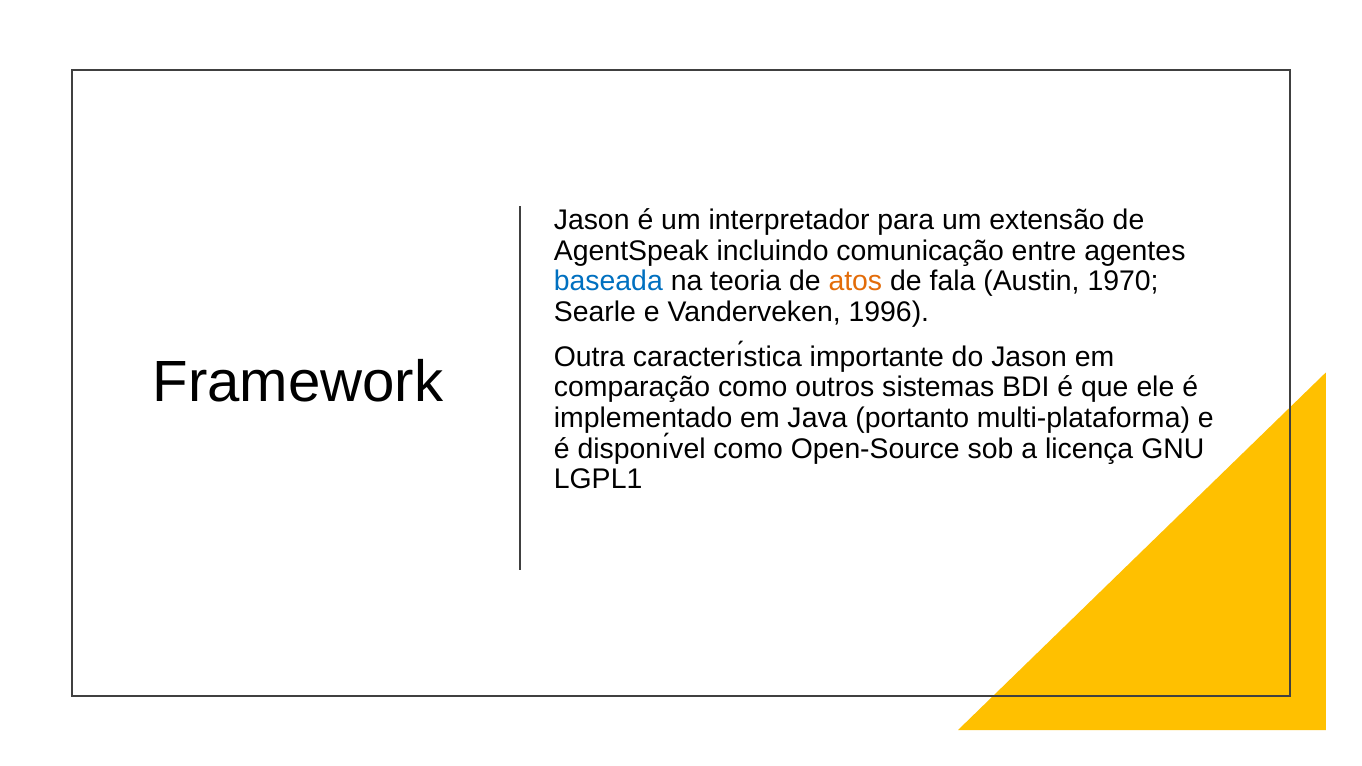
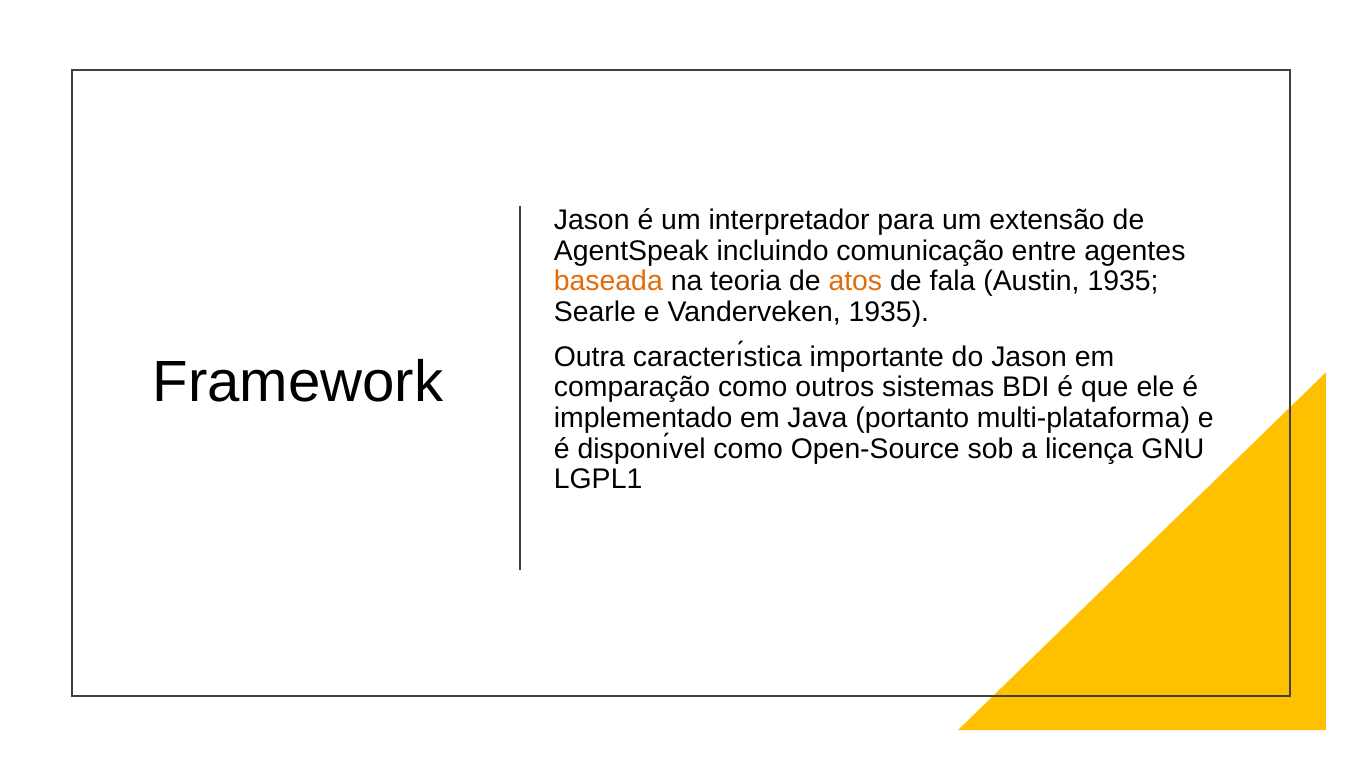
baseada colour: blue -> orange
Austin 1970: 1970 -> 1935
Vanderveken 1996: 1996 -> 1935
